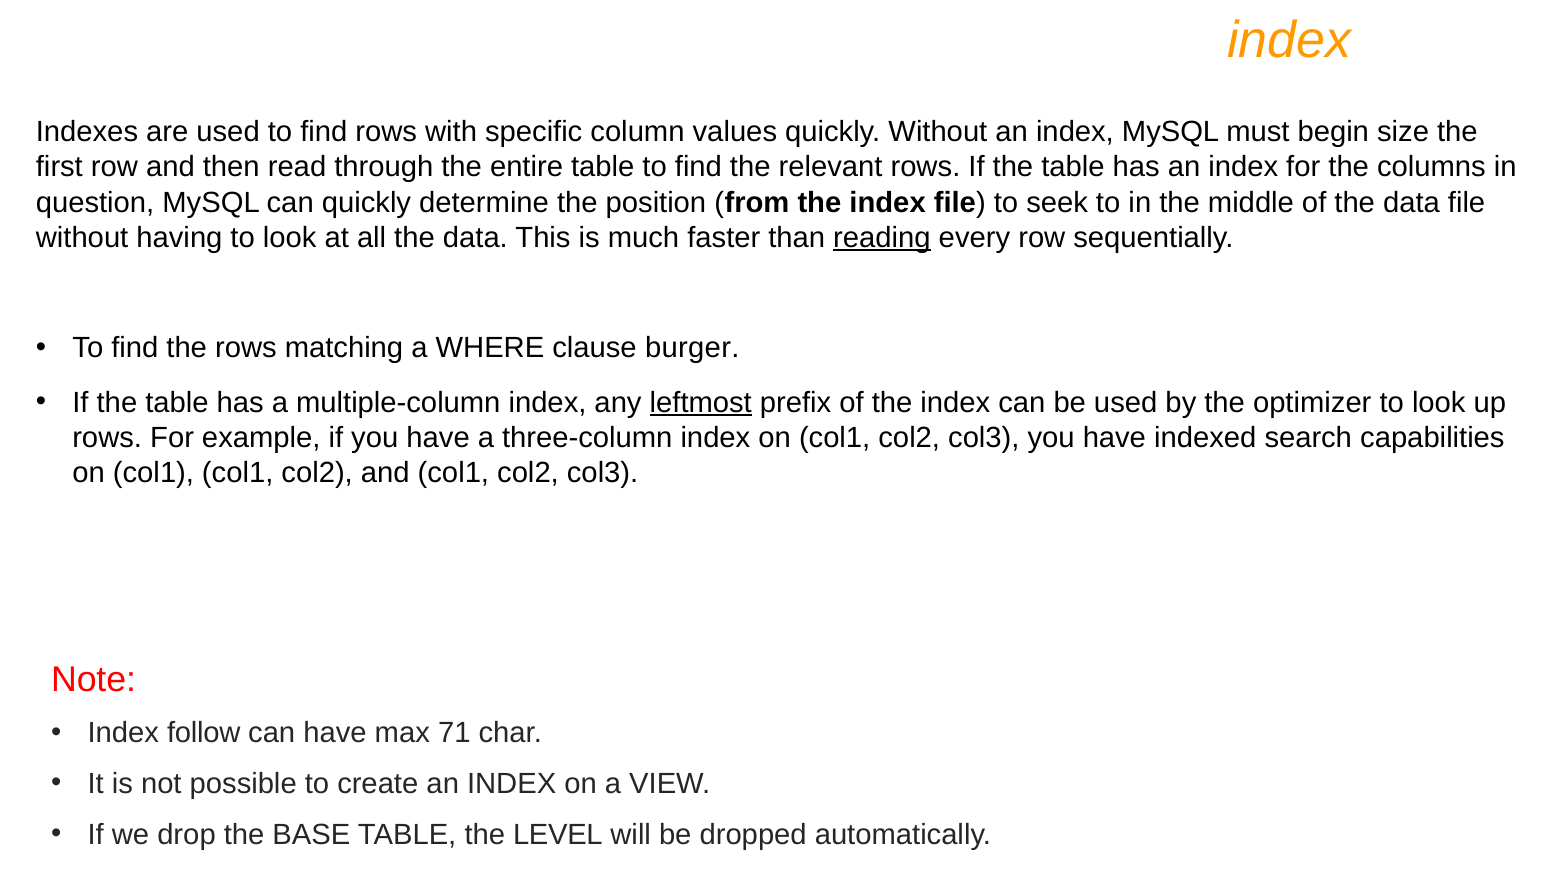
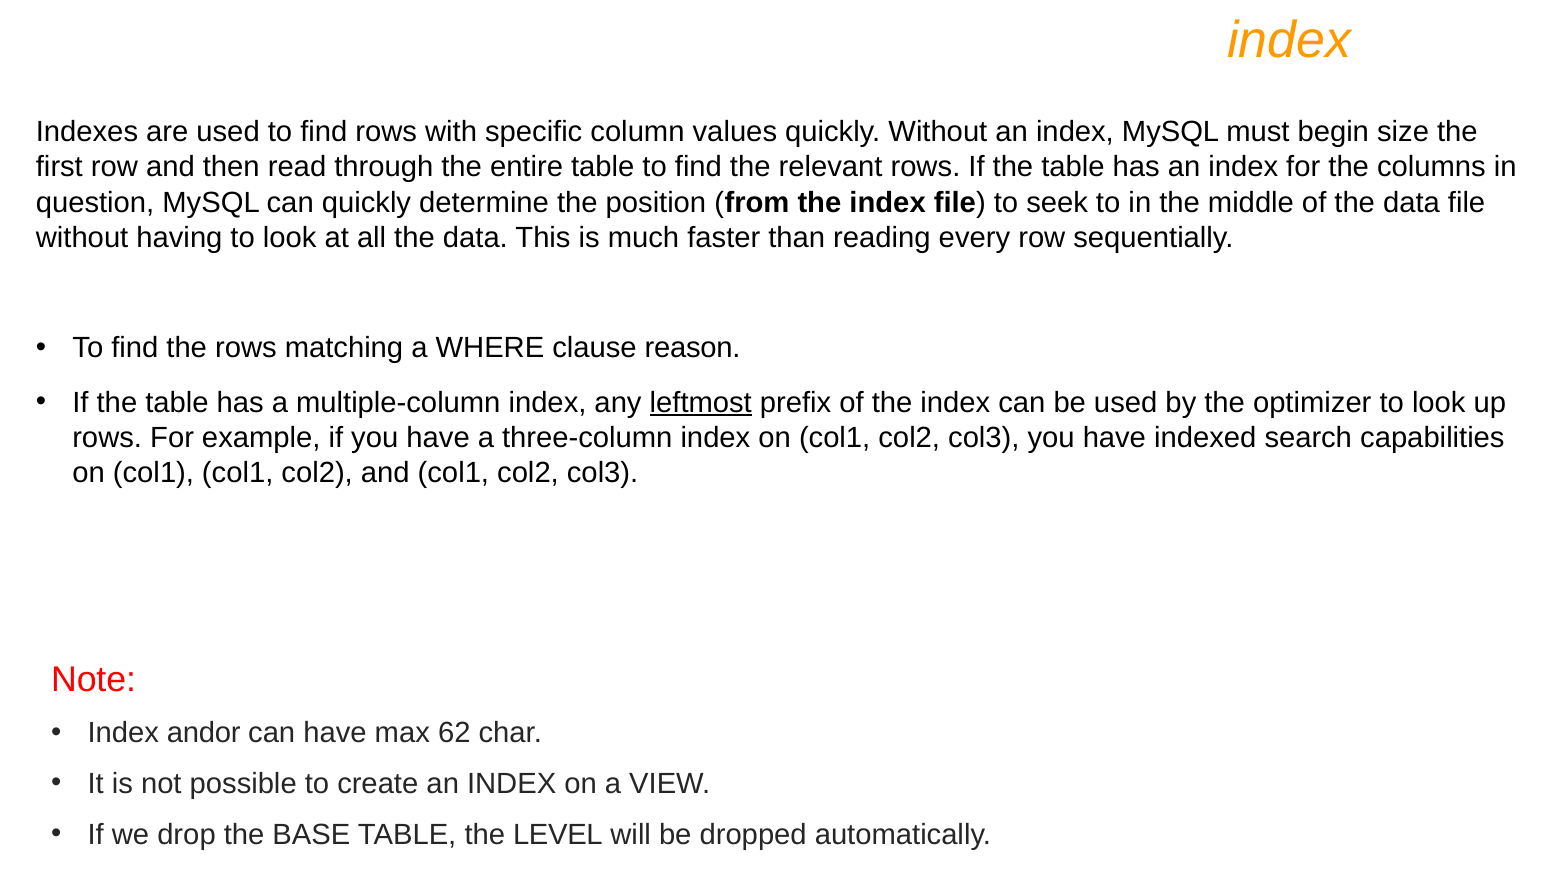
reading underline: present -> none
burger: burger -> reason
follow: follow -> andor
71: 71 -> 62
